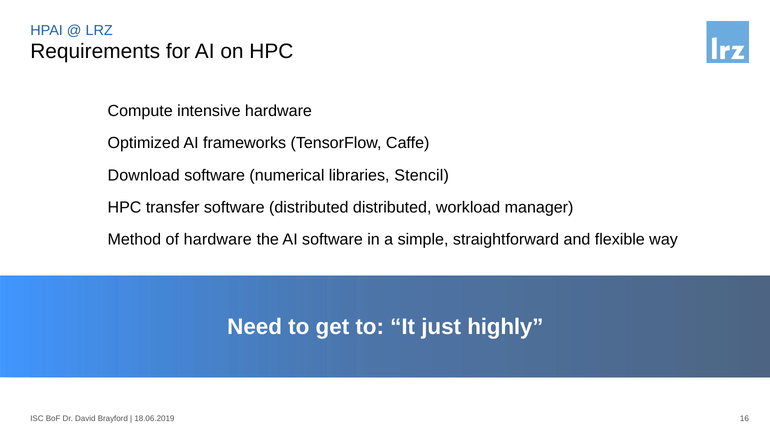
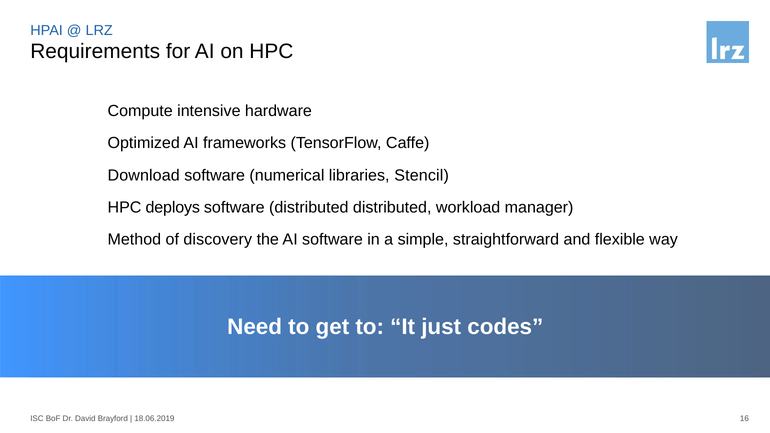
transfer: transfer -> deploys
of hardware: hardware -> discovery
highly: highly -> codes
